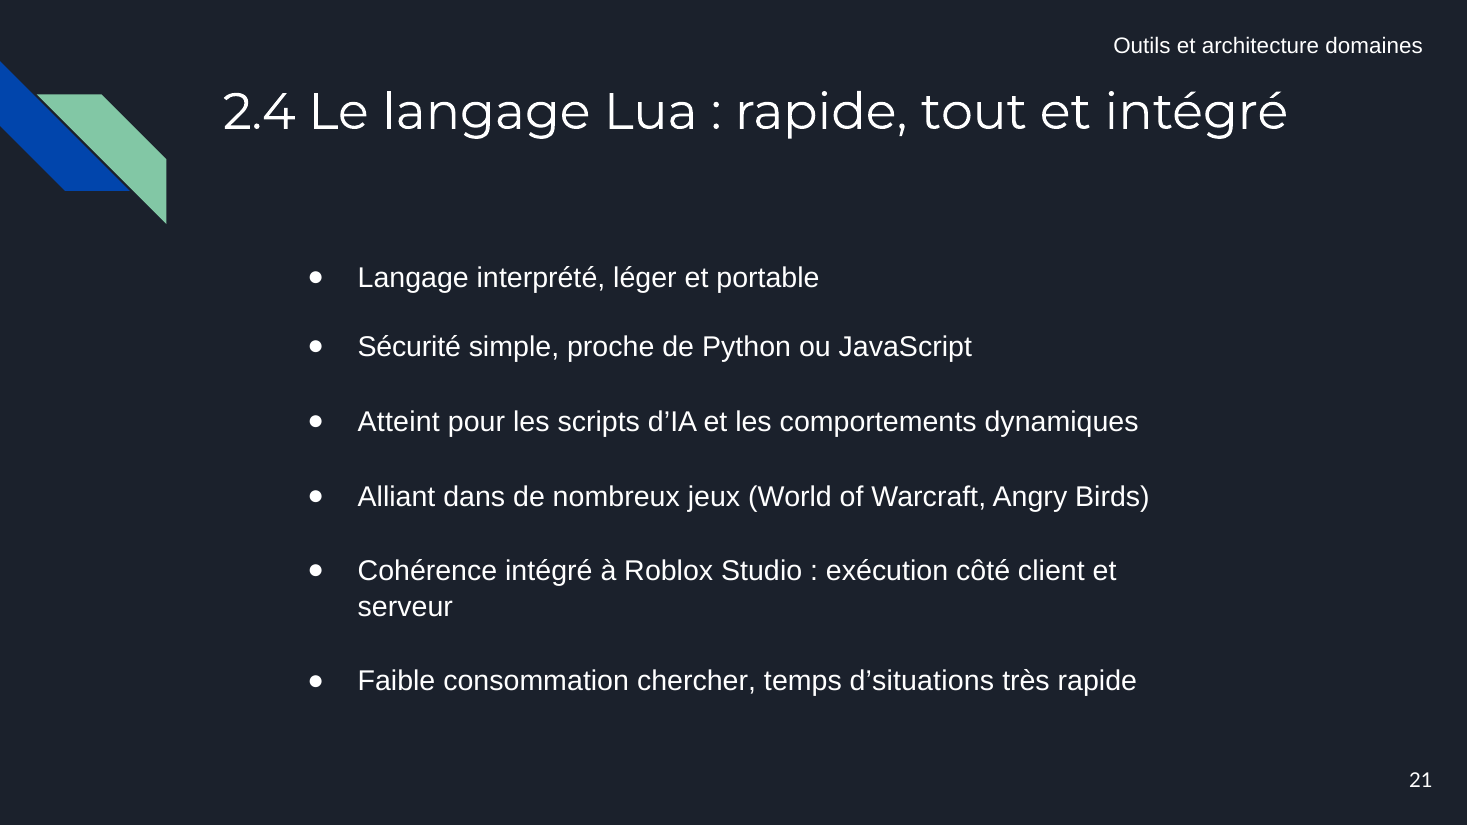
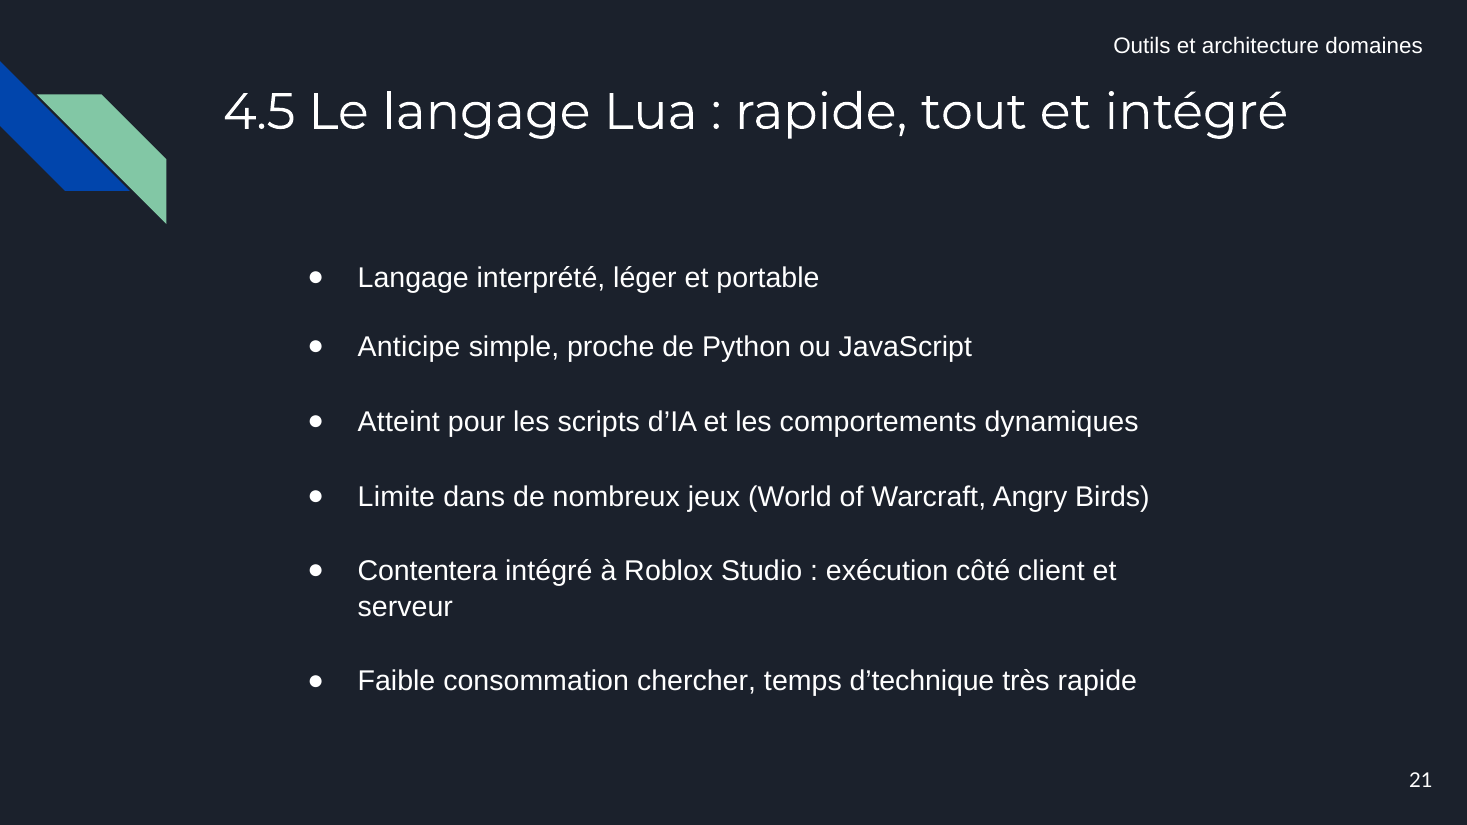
2.4: 2.4 -> 4.5
Sécurité: Sécurité -> Anticipe
Alliant: Alliant -> Limite
Cohérence: Cohérence -> Contentera
d’situations: d’situations -> d’technique
